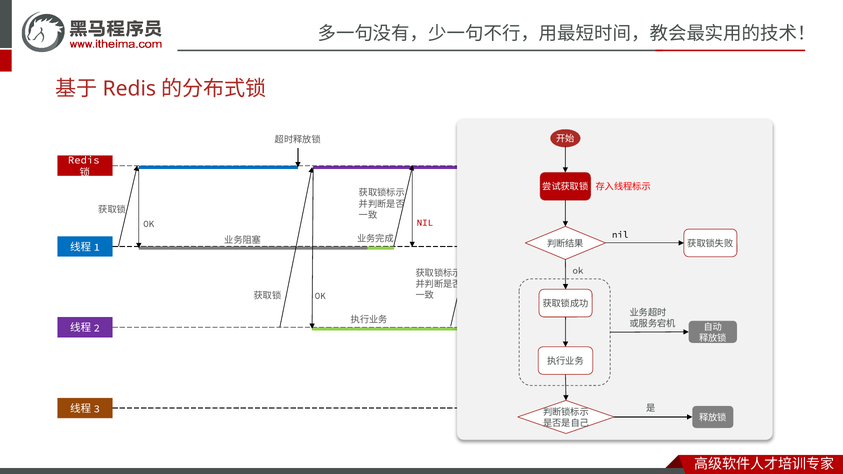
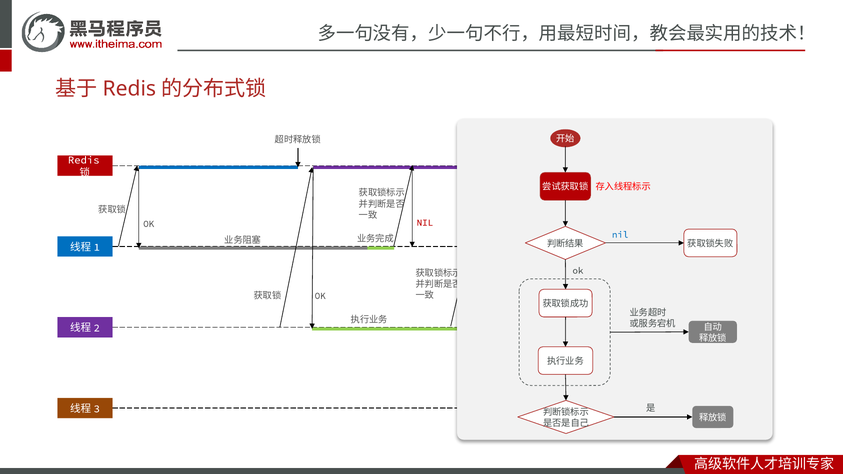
nil at (620, 235) colour: black -> blue
